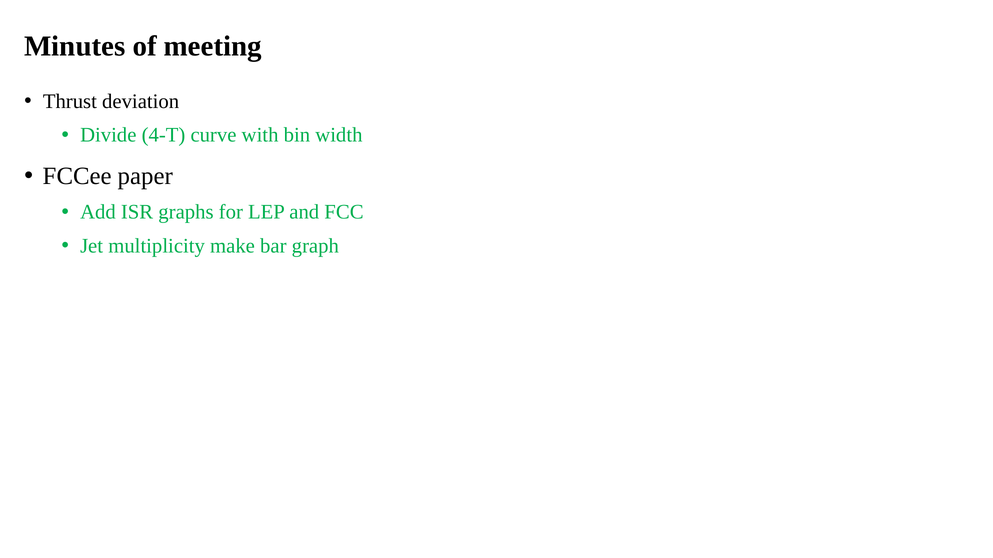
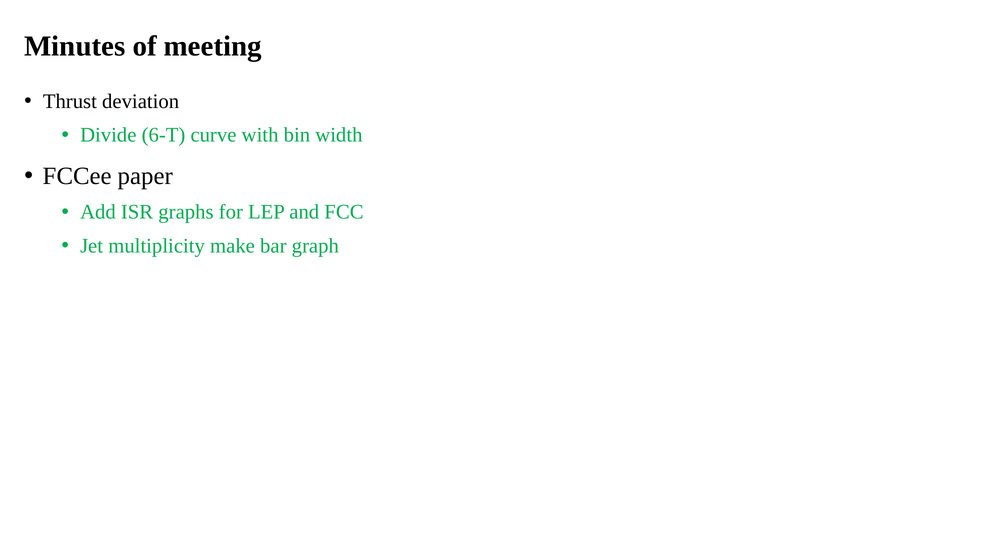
4-T: 4-T -> 6-T
